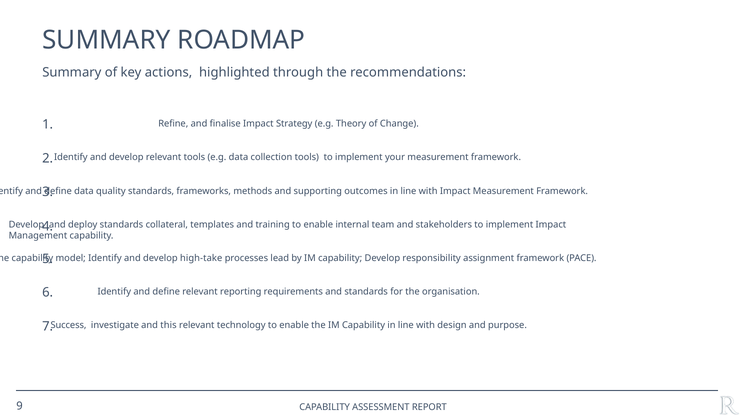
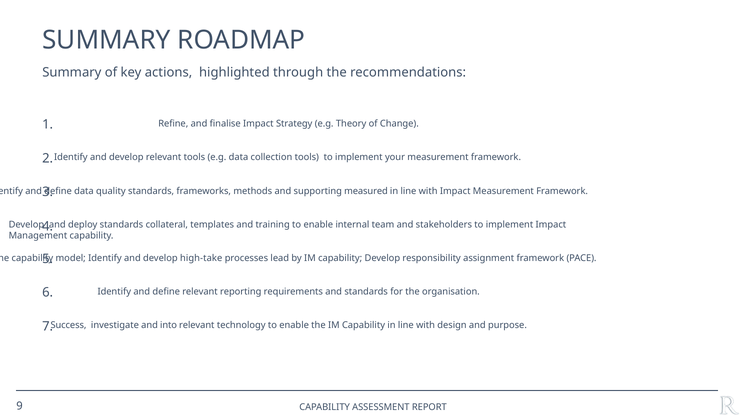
outcomes: outcomes -> measured
this: this -> into
